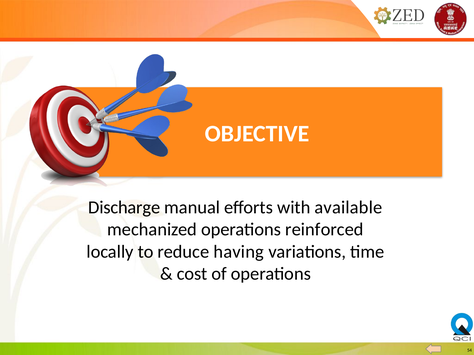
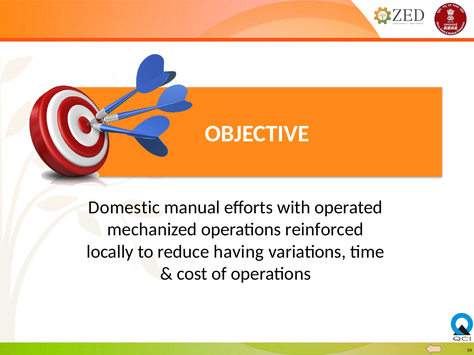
Discharge: Discharge -> Domestic
available: available -> operated
